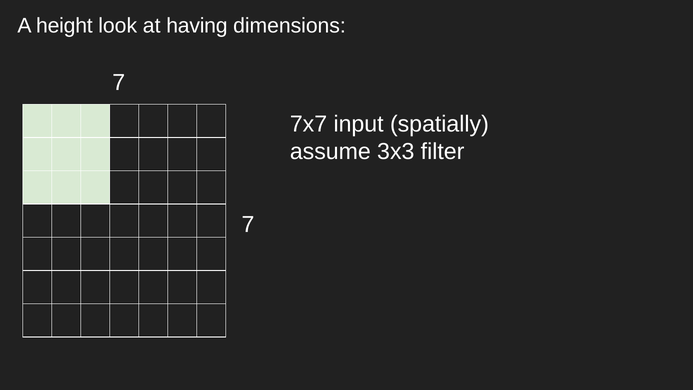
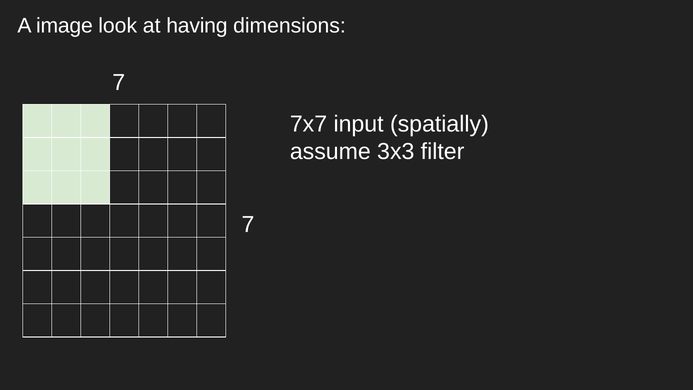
height: height -> image
